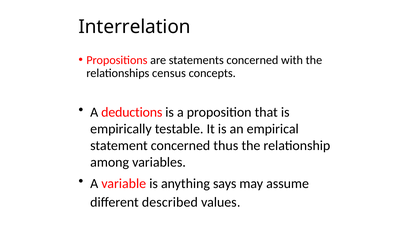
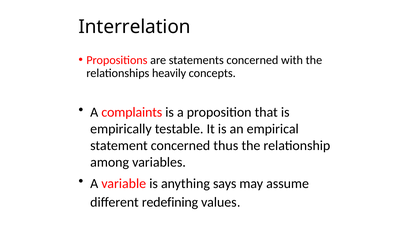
census: census -> heavily
deductions: deductions -> complaints
described: described -> redefining
